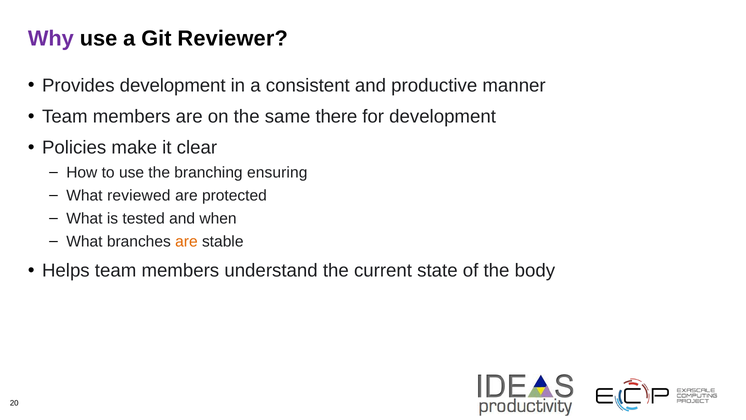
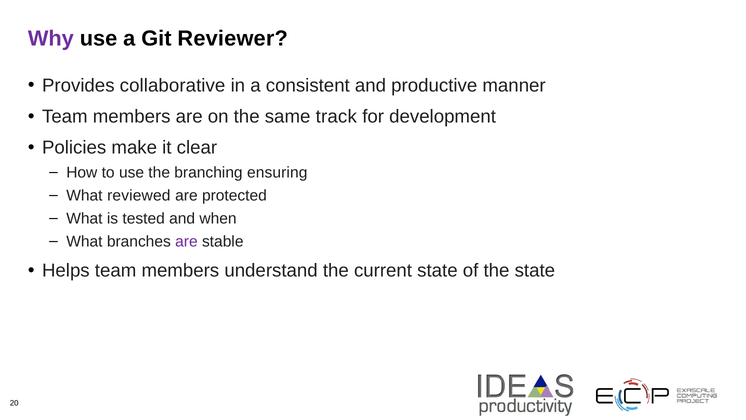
Provides development: development -> collaborative
there: there -> track
are at (186, 241) colour: orange -> purple
the body: body -> state
